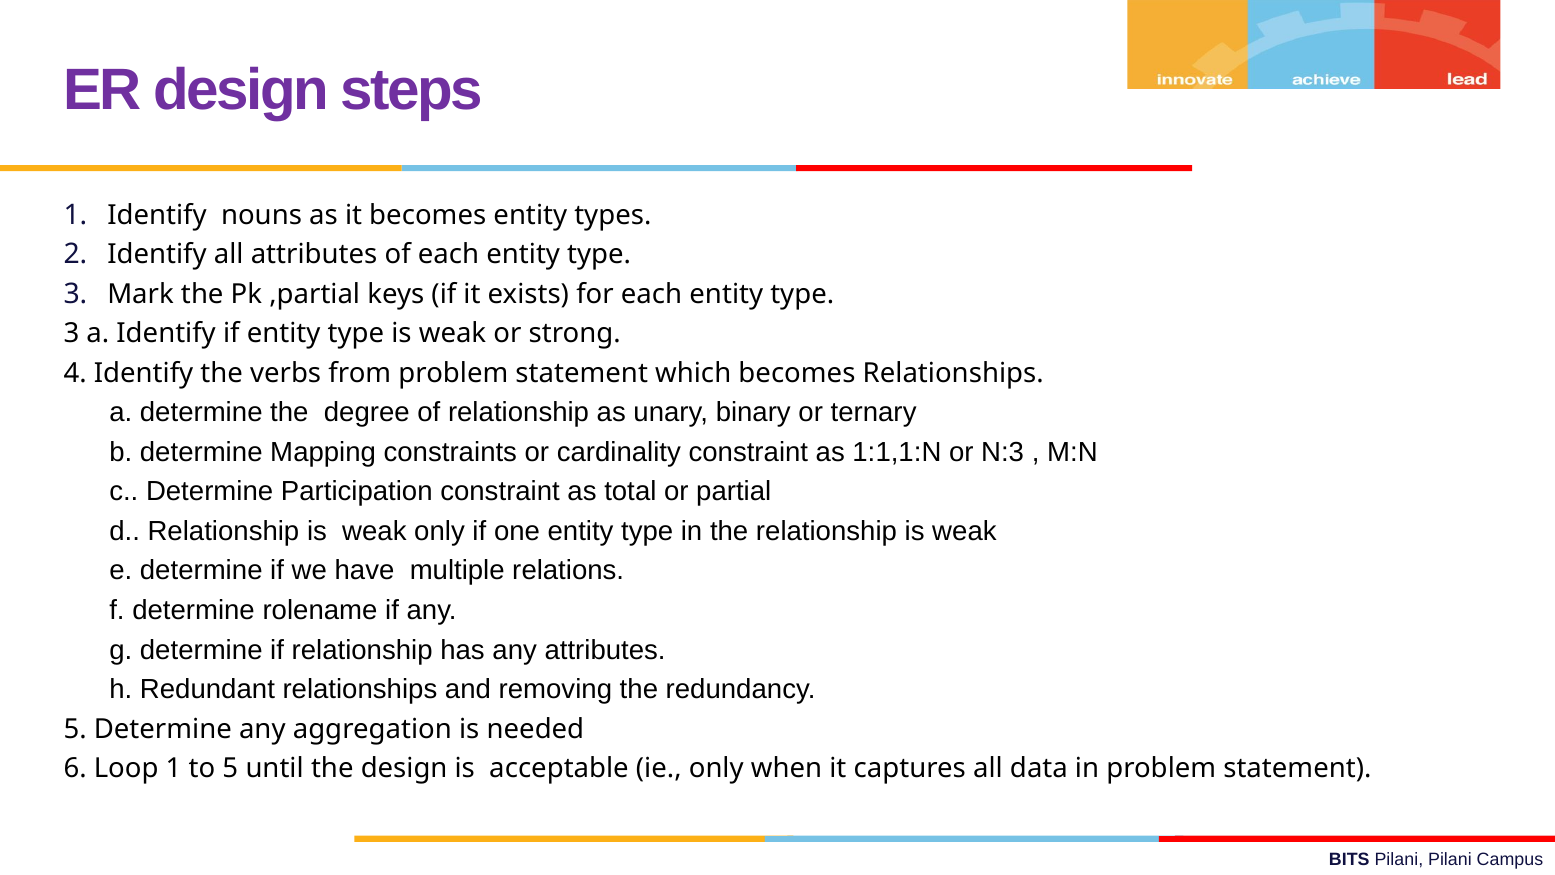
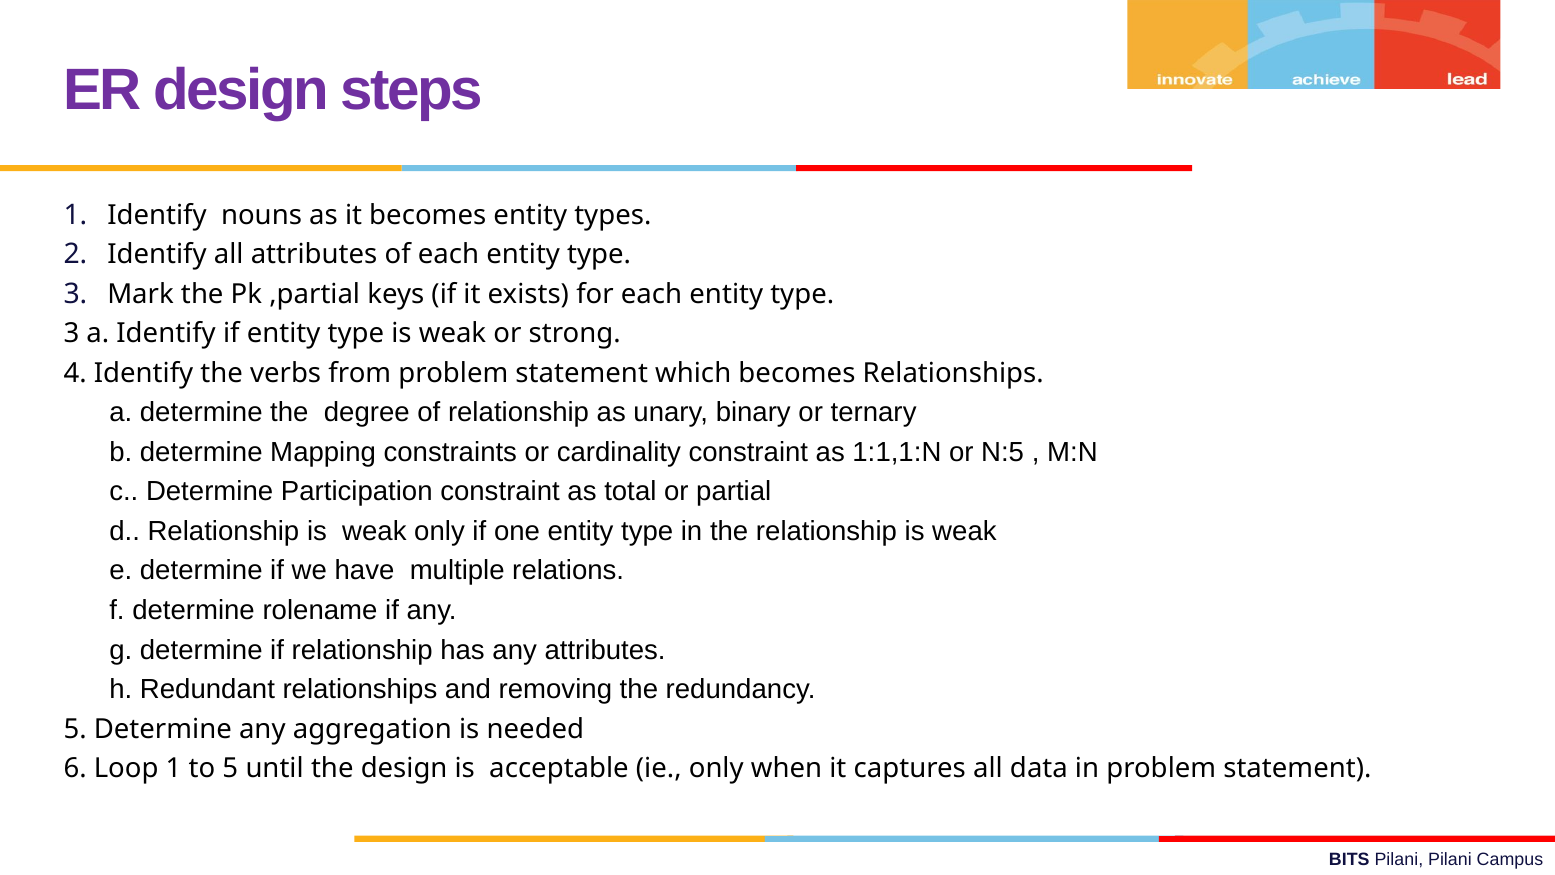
N:3: N:3 -> N:5
